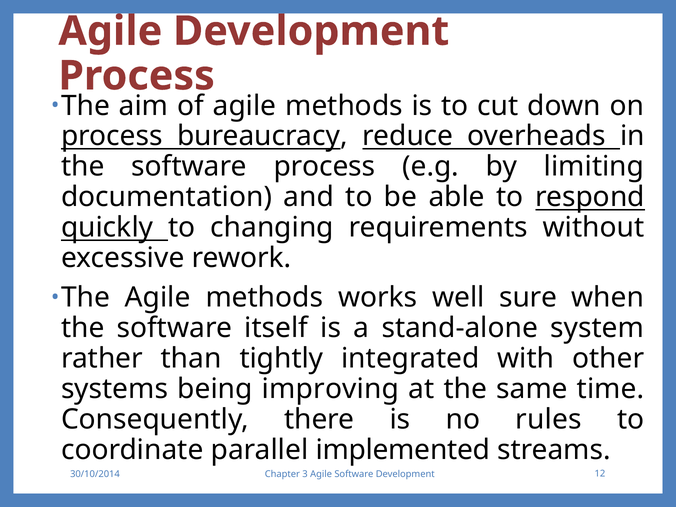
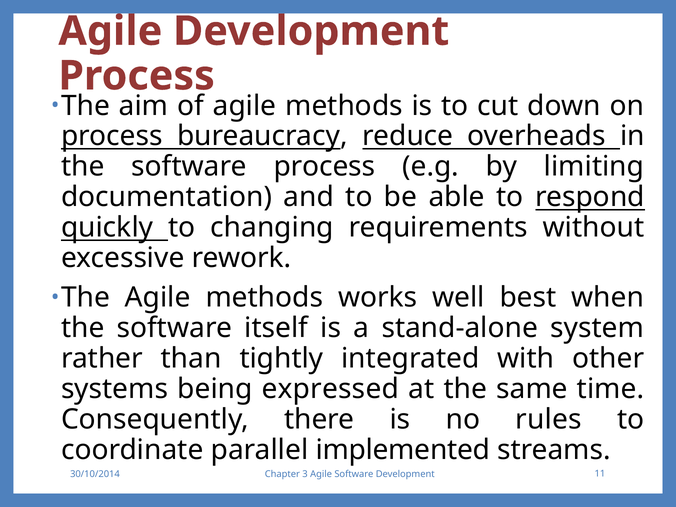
sure: sure -> best
improving: improving -> expressed
12: 12 -> 11
